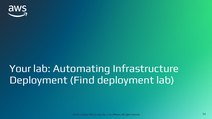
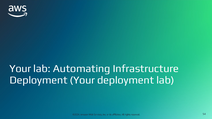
Deployment Find: Find -> Your
